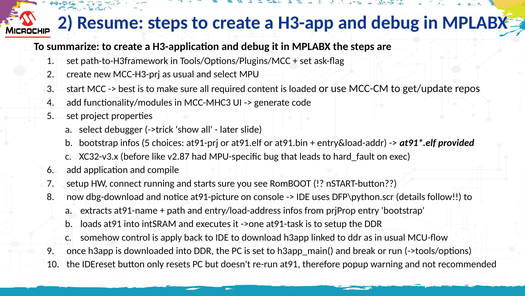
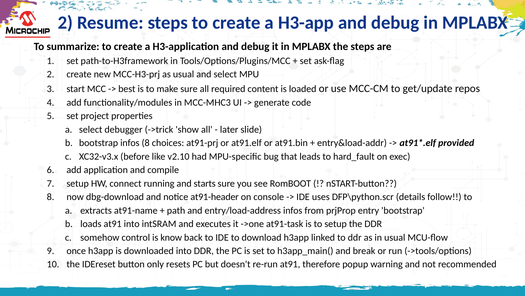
infos 5: 5 -> 8
v2.87: v2.87 -> v2.10
at91-picture: at91-picture -> at91-header
apply: apply -> know
